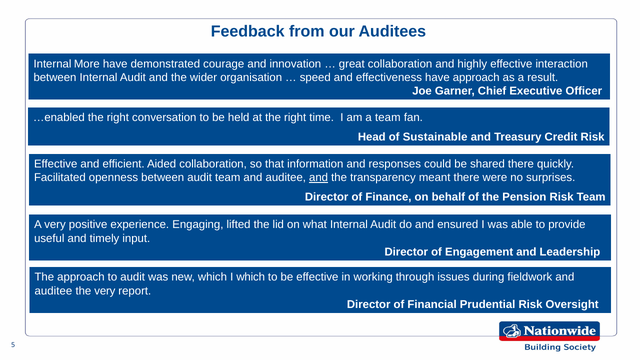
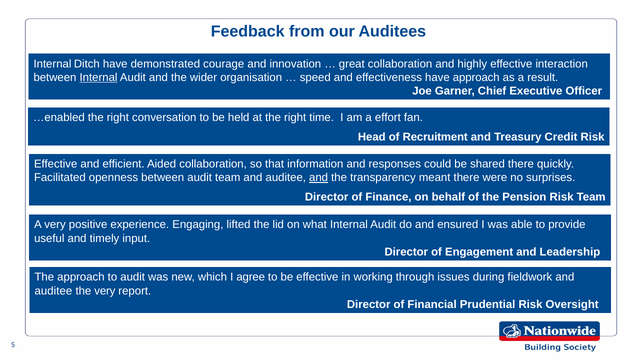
More: More -> Ditch
Internal at (99, 77) underline: none -> present
a team: team -> effort
Sustainable: Sustainable -> Recruitment
I which: which -> agree
